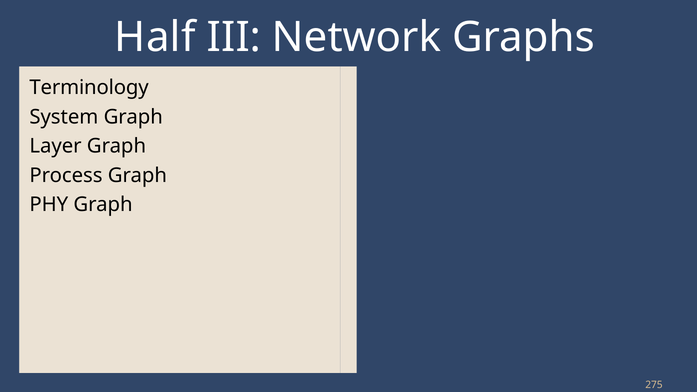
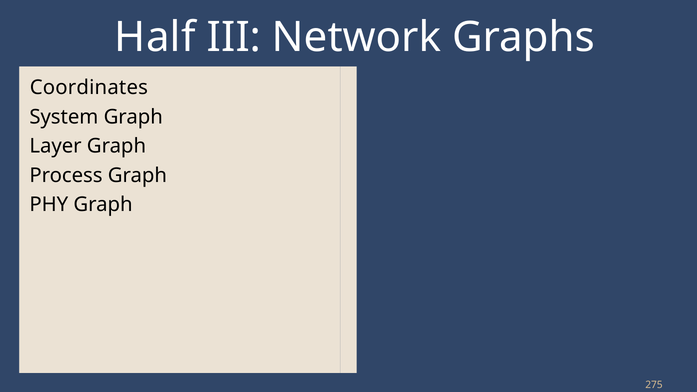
Terminology: Terminology -> Coordinates
